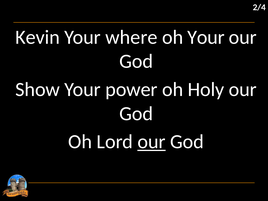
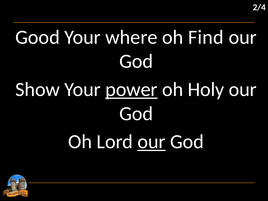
Kevin: Kevin -> Good
oh Your: Your -> Find
power underline: none -> present
